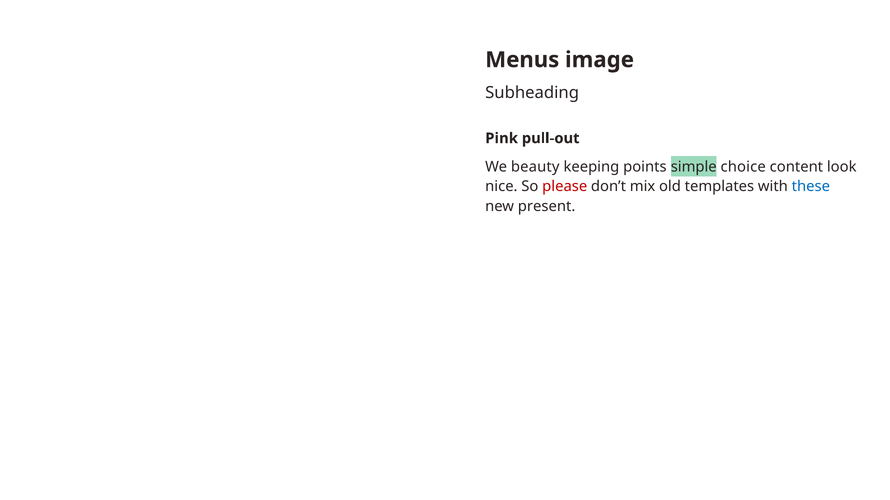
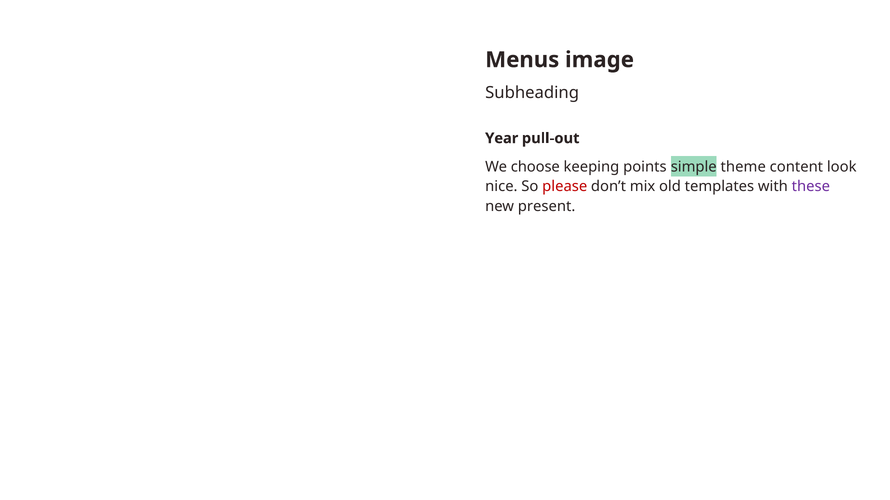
Pink: Pink -> Year
beauty: beauty -> choose
choice: choice -> theme
these colour: blue -> purple
